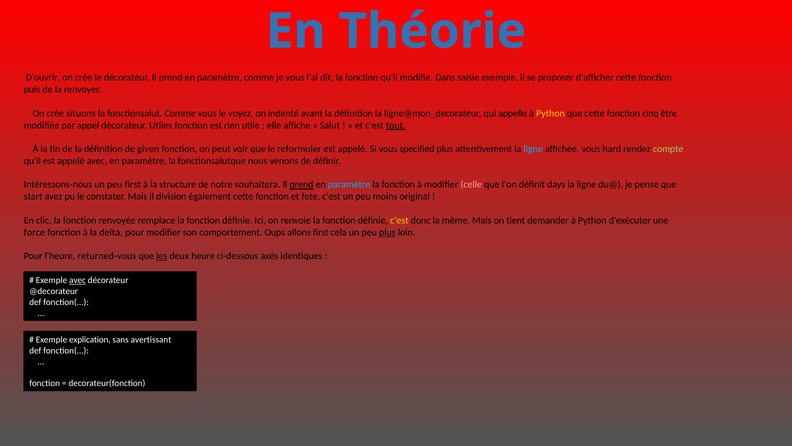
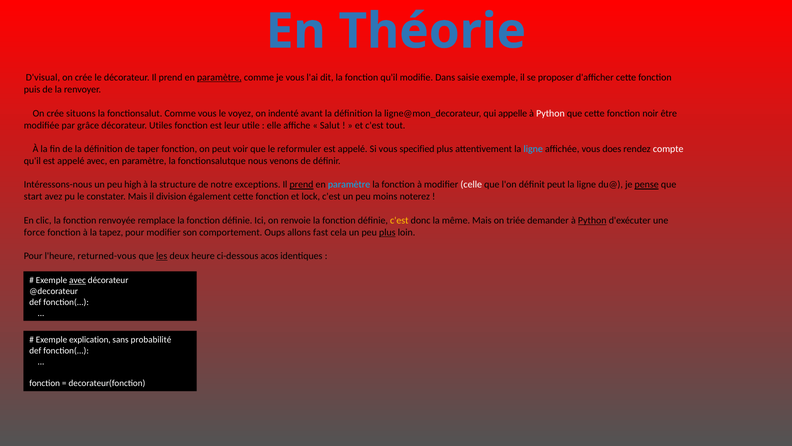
D'ouvrir: D'ouvrir -> D'visual
paramètre at (219, 78) underline: none -> present
Python at (550, 113) colour: yellow -> white
cinq: cinq -> noir
appel: appel -> grâce
rien: rien -> leur
tout underline: present -> none
given: given -> taper
hard: hard -> does
compte colour: light green -> white
peu first: first -> high
souhaitera: souhaitera -> exceptions
celle colour: pink -> white
définit days: days -> peut
pense underline: none -> present
fete: fete -> lock
original: original -> noterez
tient: tient -> triée
Python at (592, 220) underline: none -> present
delta: delta -> tapez
allons first: first -> fast
axés: axés -> acos
avertissant: avertissant -> probabilité
